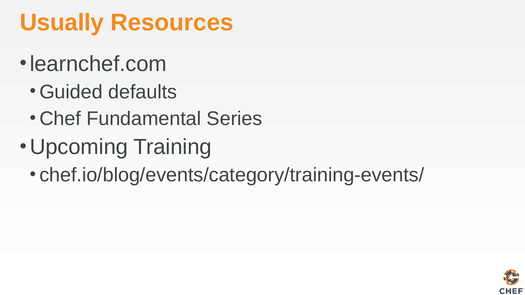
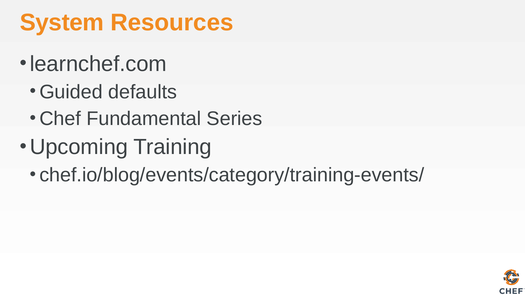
Usually: Usually -> System
